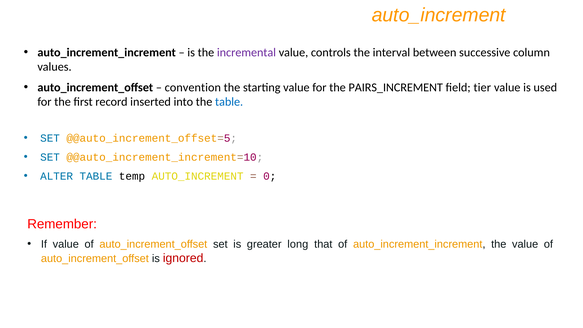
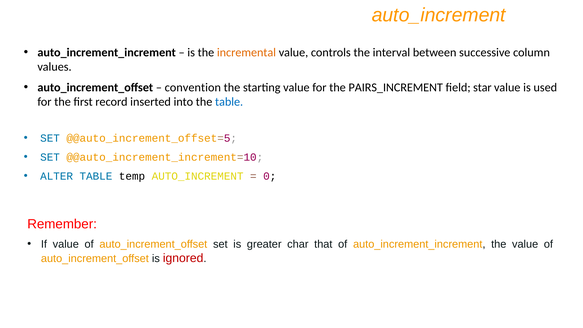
incremental colour: purple -> orange
tier: tier -> star
long: long -> char
